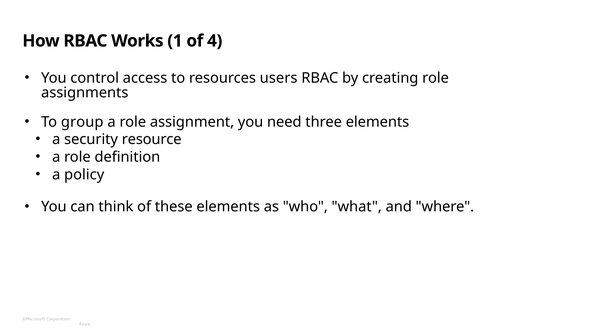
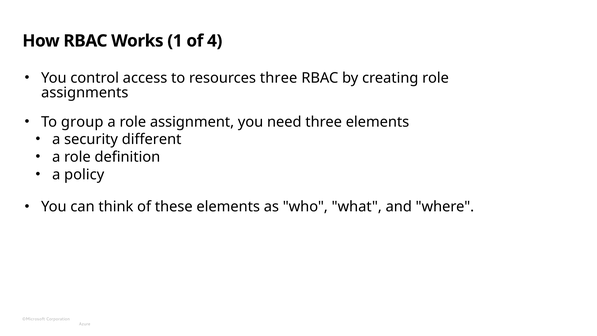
resources users: users -> three
resource: resource -> different
